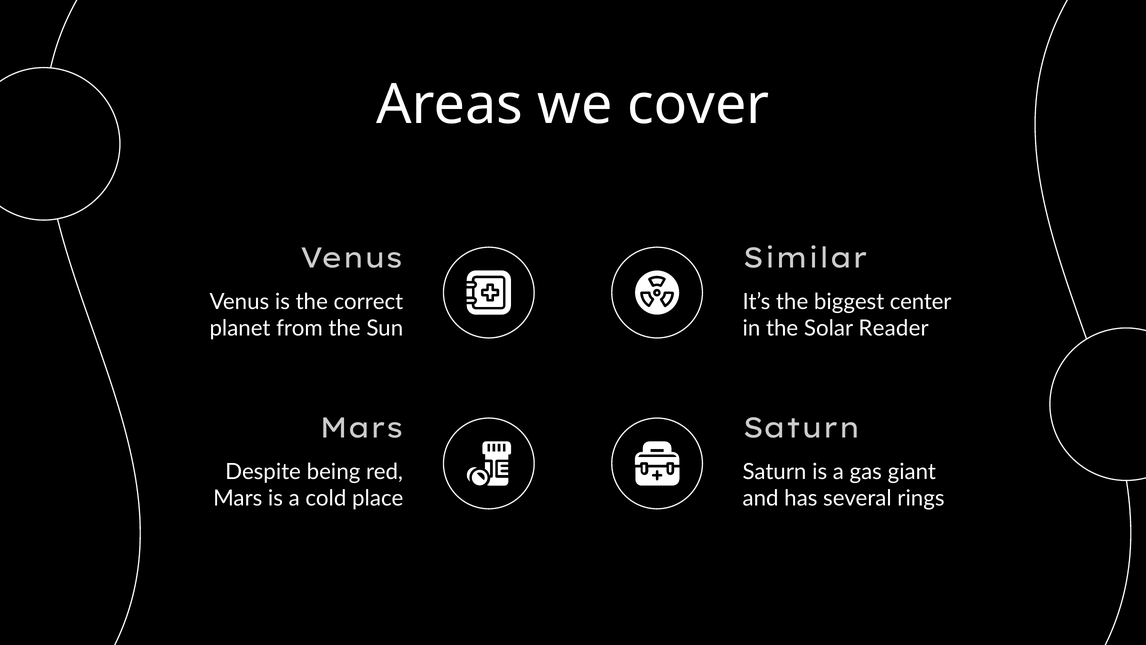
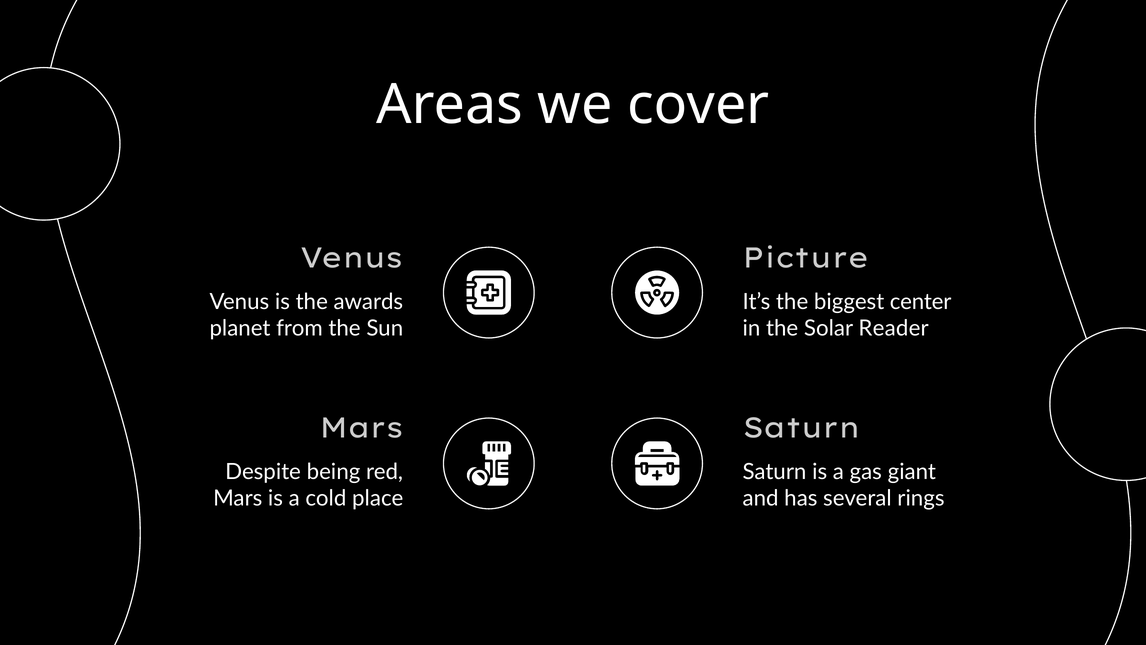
Similar: Similar -> Picture
correct: correct -> awards
